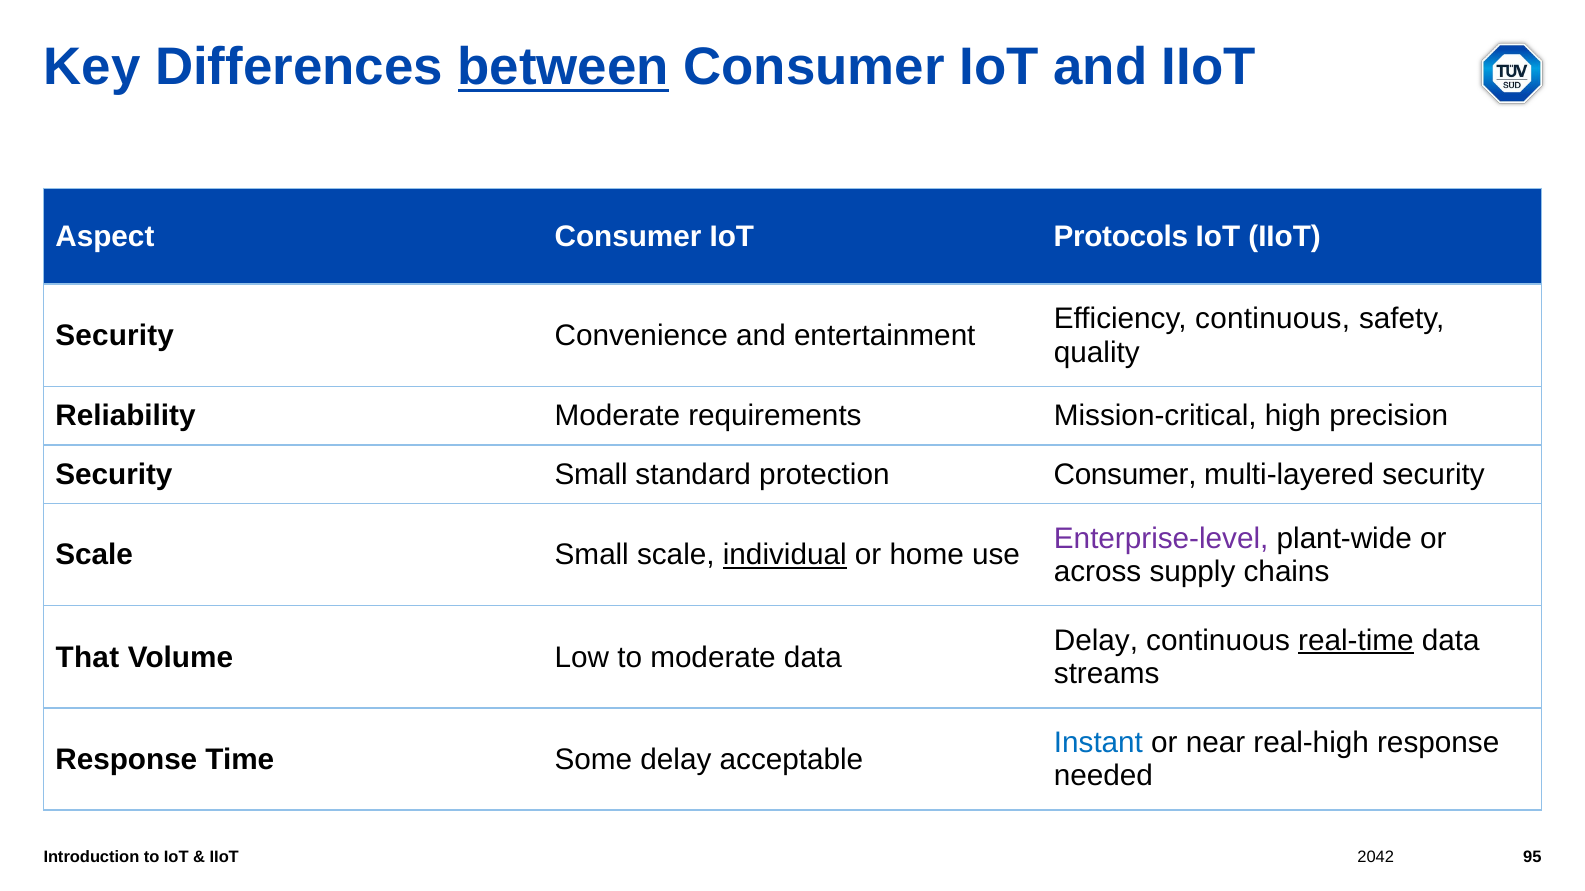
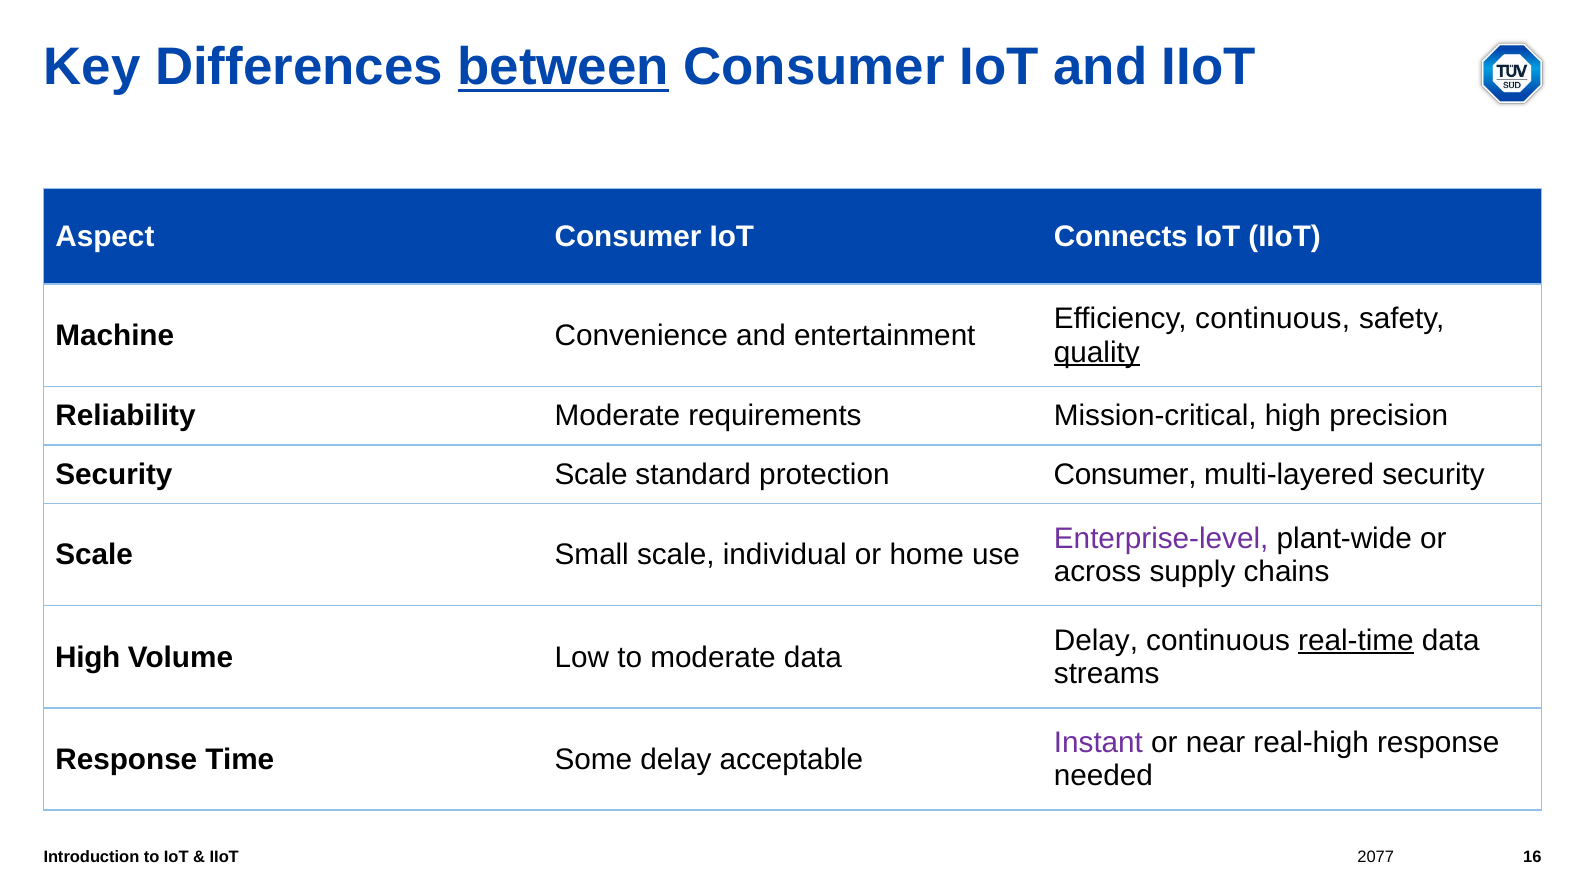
Protocols: Protocols -> Connects
Security at (115, 336): Security -> Machine
quality underline: none -> present
Small at (591, 475): Small -> Scale
individual underline: present -> none
That at (87, 658): That -> High
Instant colour: blue -> purple
2042: 2042 -> 2077
95: 95 -> 16
